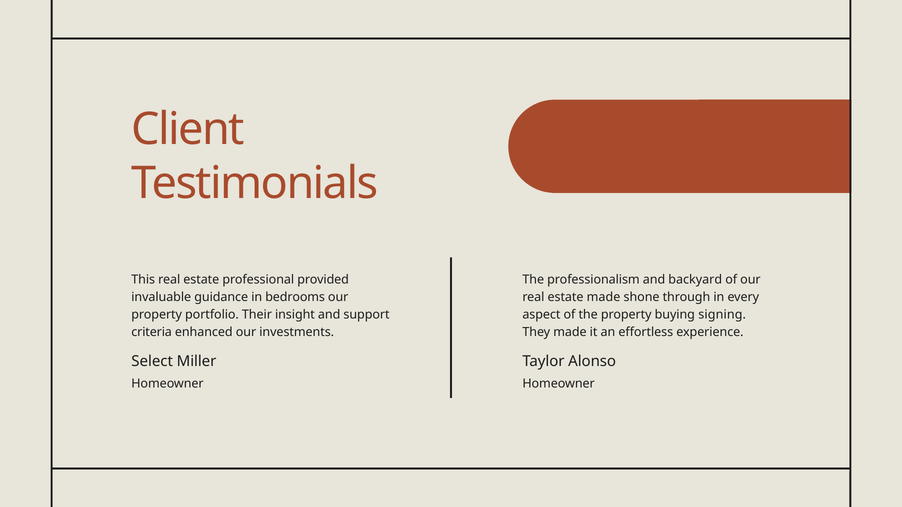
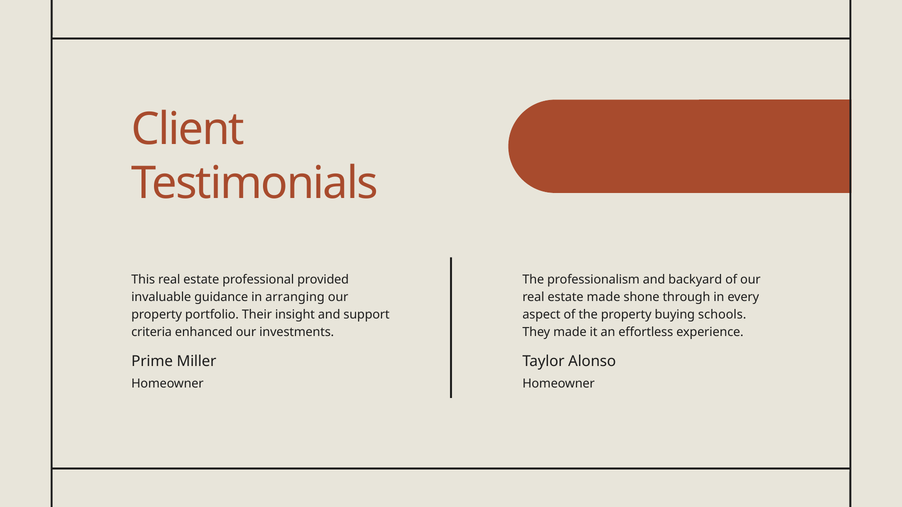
bedrooms: bedrooms -> arranging
signing: signing -> schools
Select: Select -> Prime
